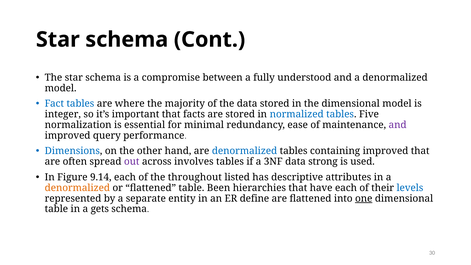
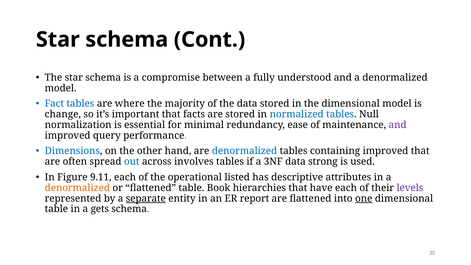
integer: integer -> change
Five: Five -> Null
out colour: purple -> blue
9.14: 9.14 -> 9.11
throughout: throughout -> operational
Been: Been -> Book
levels colour: blue -> purple
separate underline: none -> present
define: define -> report
